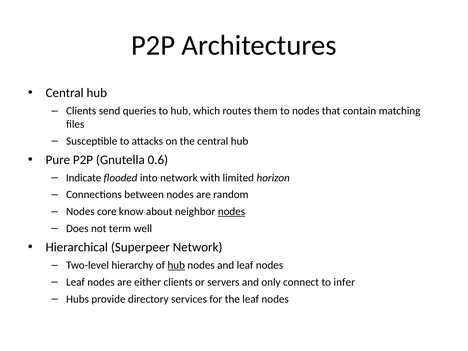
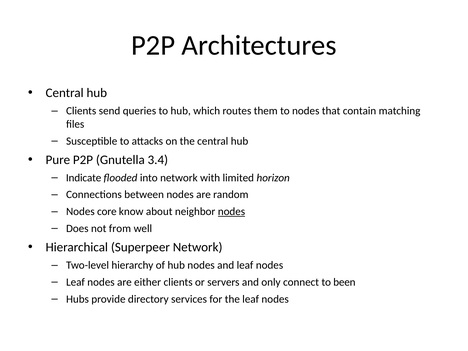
0.6: 0.6 -> 3.4
term: term -> from
hub at (176, 265) underline: present -> none
infer: infer -> been
